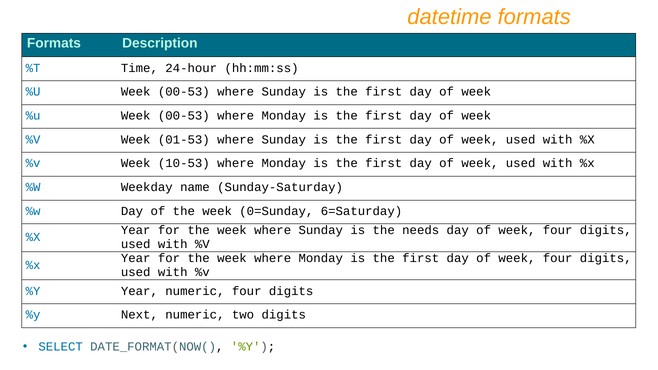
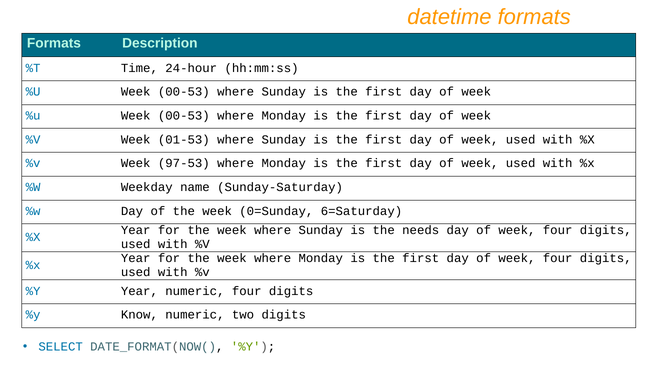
10-53: 10-53 -> 97-53
Next: Next -> Know
